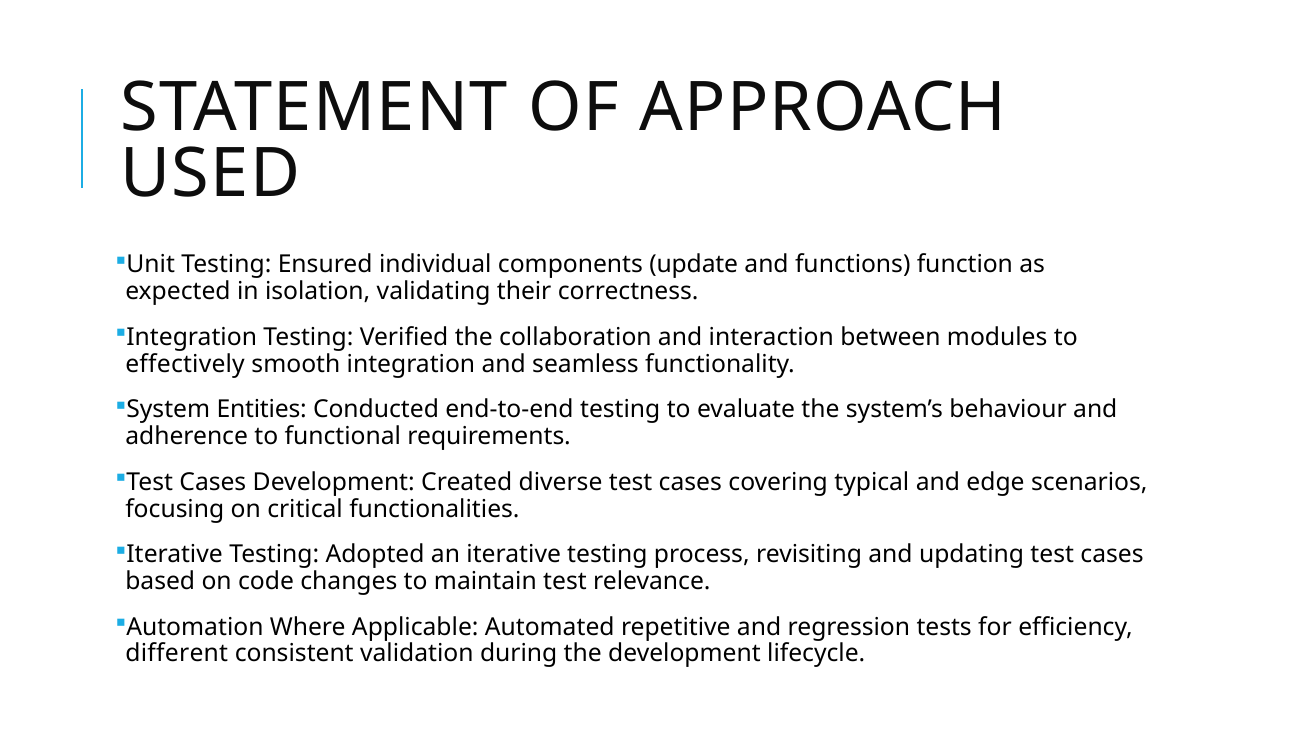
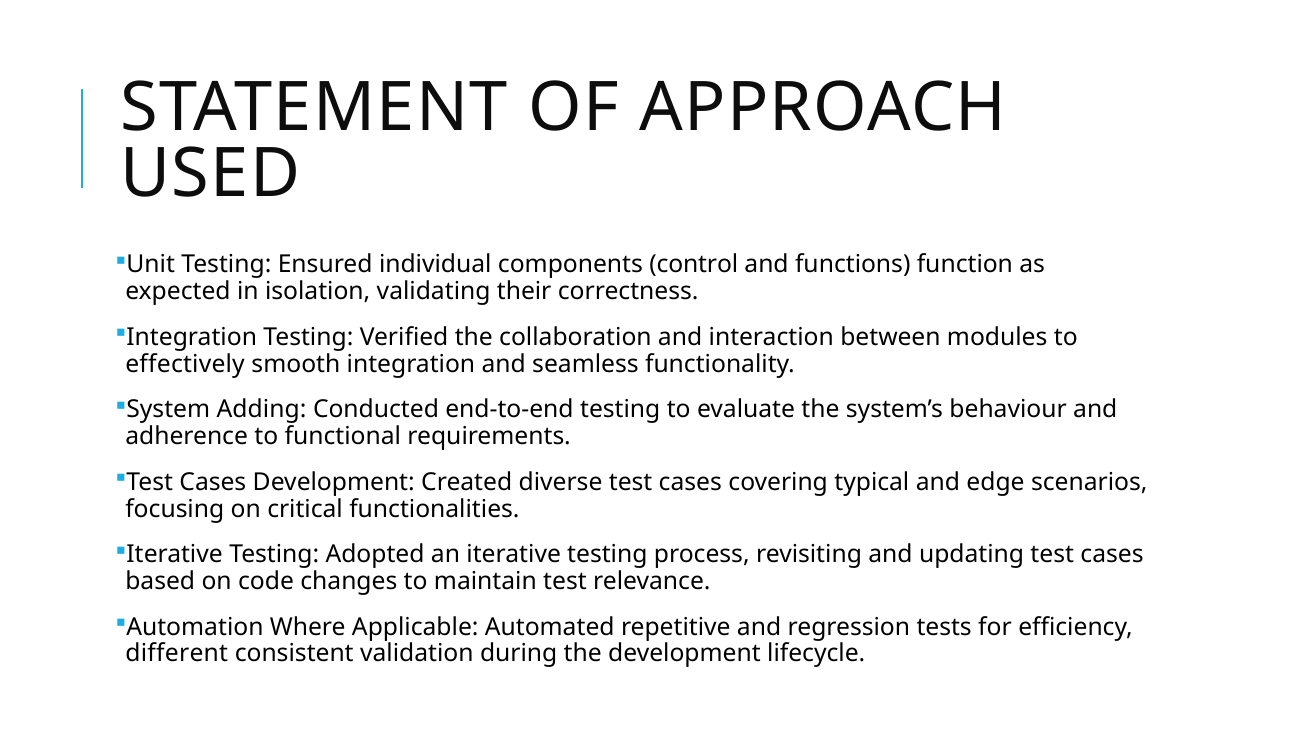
update: update -> control
Entities: Entities -> Adding
